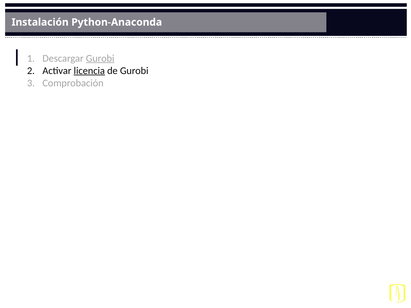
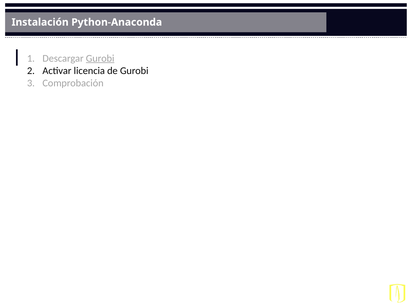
licencia underline: present -> none
